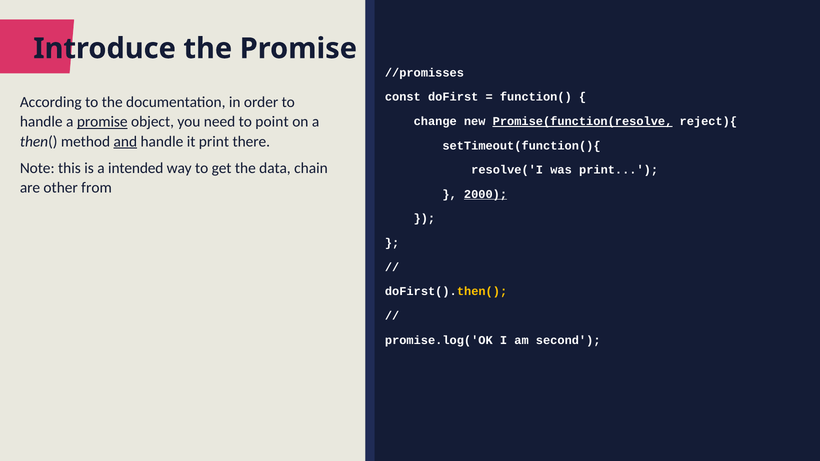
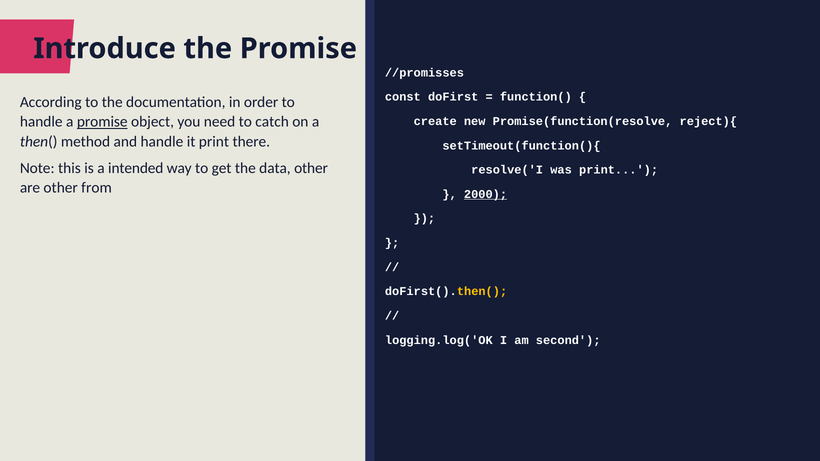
point: point -> catch
change: change -> create
Promise(function(resolve underline: present -> none
and underline: present -> none
data chain: chain -> other
promise.log('OK: promise.log('OK -> logging.log('OK
